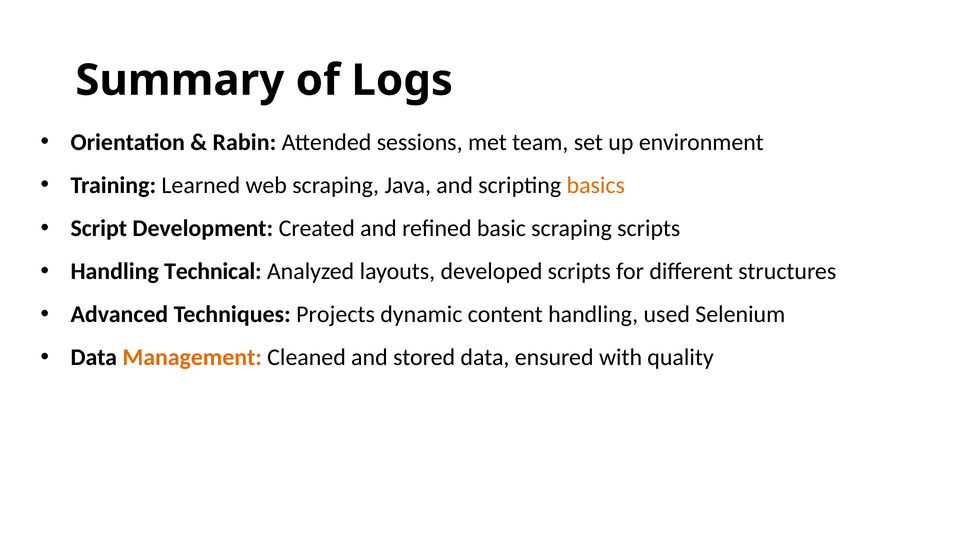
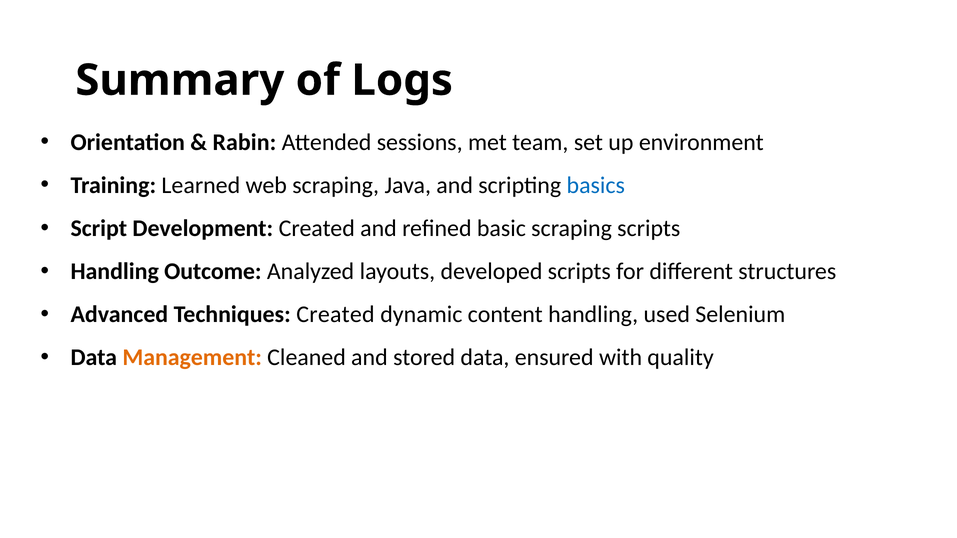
basics colour: orange -> blue
Technical: Technical -> Outcome
Techniques Projects: Projects -> Created
